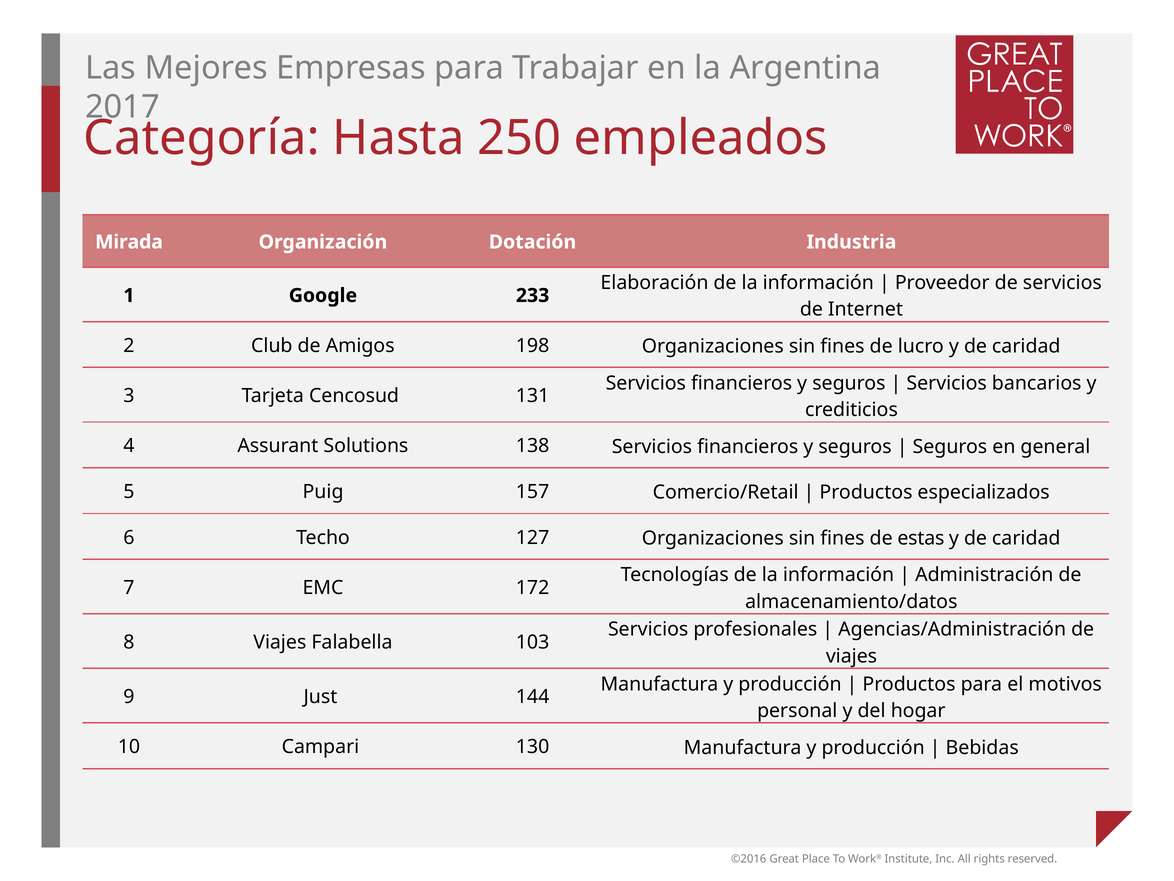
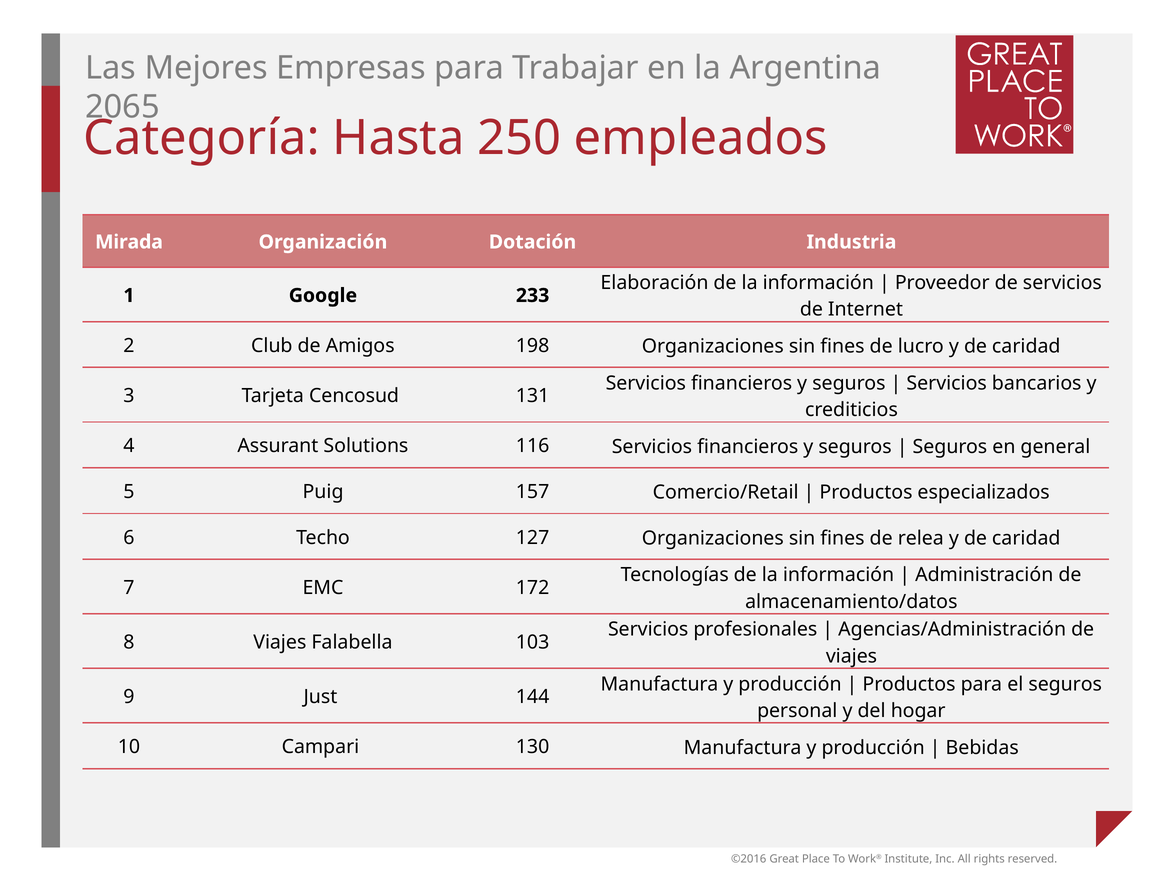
2017: 2017 -> 2065
138: 138 -> 116
estas: estas -> relea
el motivos: motivos -> seguros
